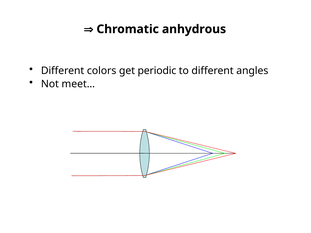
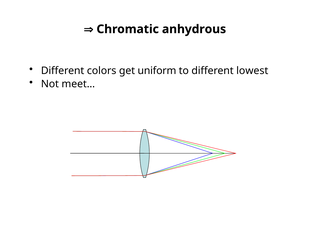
periodic: periodic -> uniform
angles: angles -> lowest
